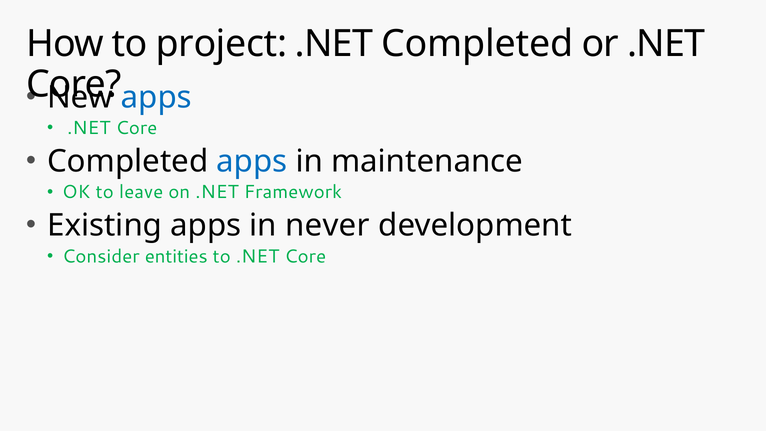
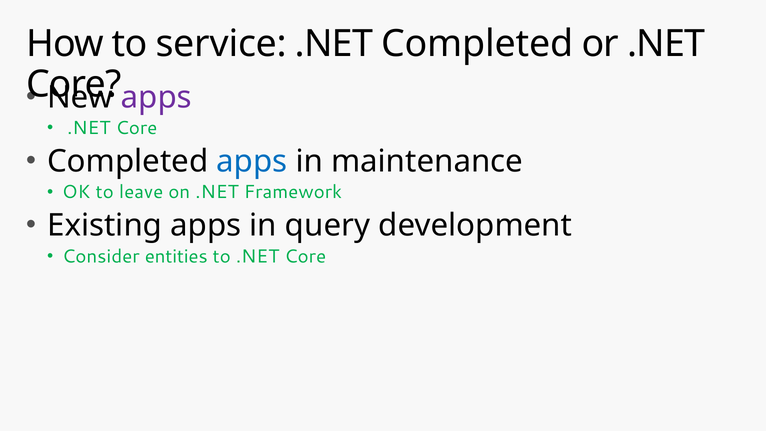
project: project -> service
apps at (156, 97) colour: blue -> purple
never: never -> query
